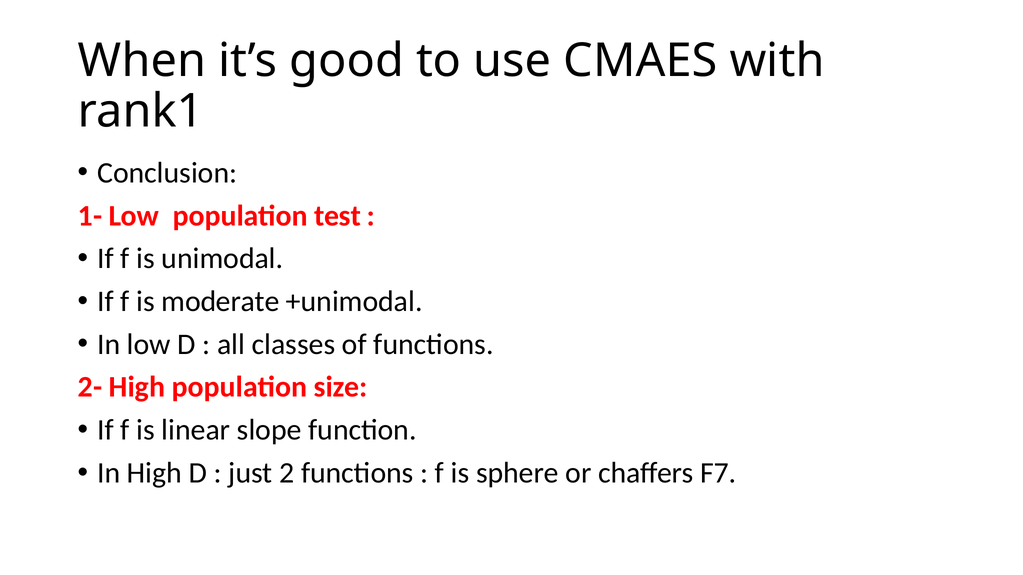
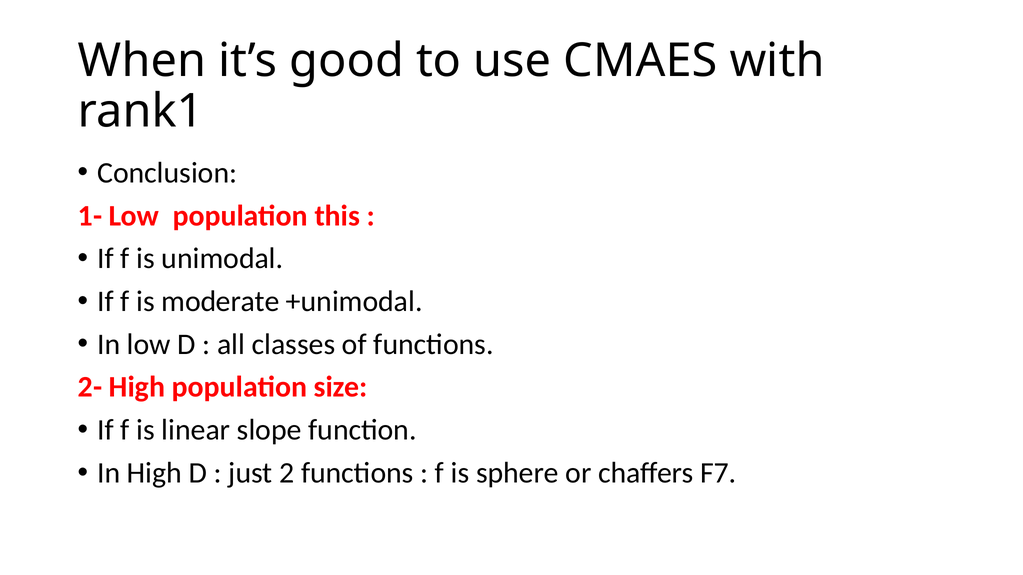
test: test -> this
